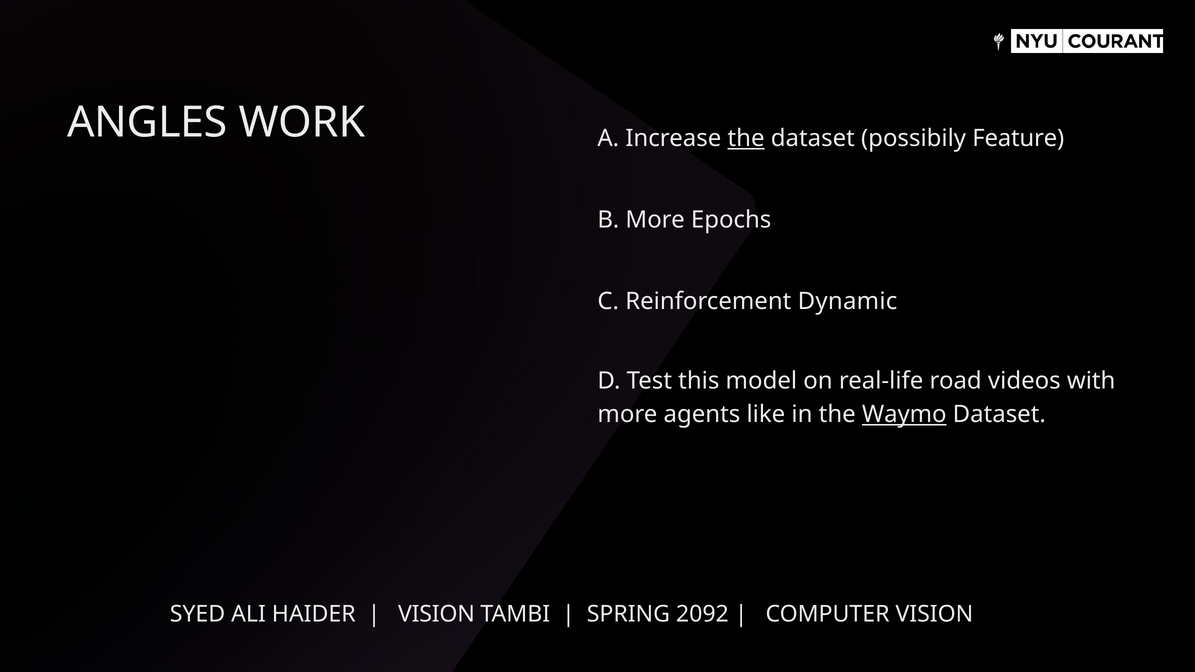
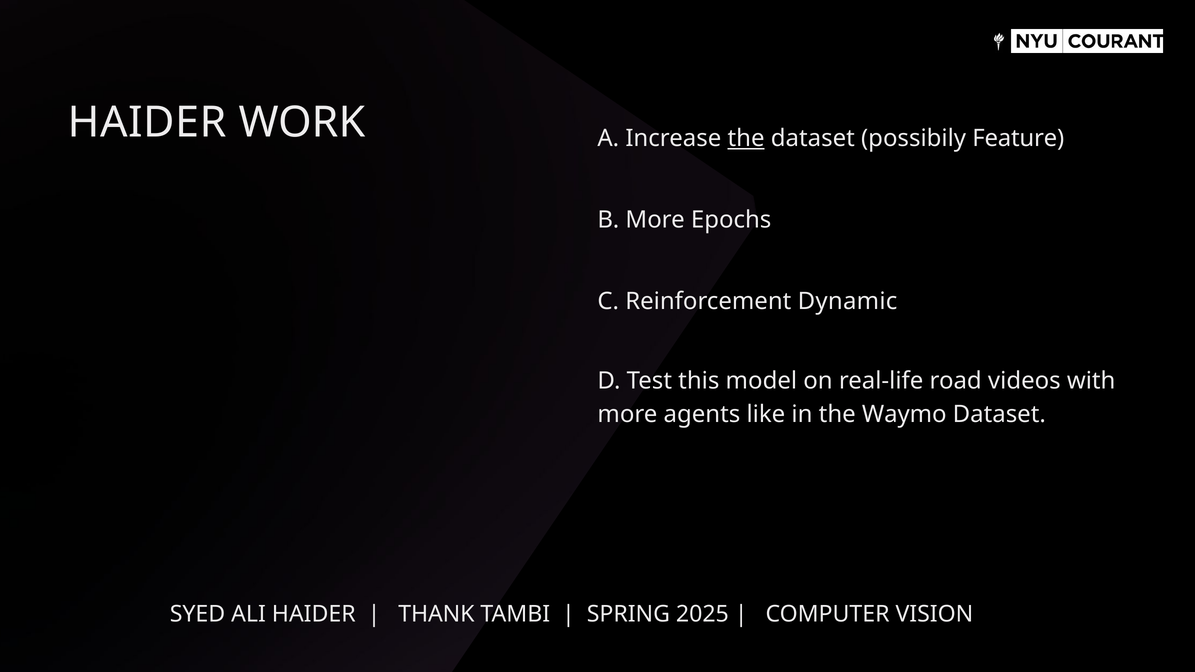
ANGLES at (147, 122): ANGLES -> HAIDER
Waymo underline: present -> none
VISION at (436, 614): VISION -> THANK
2092: 2092 -> 2025
